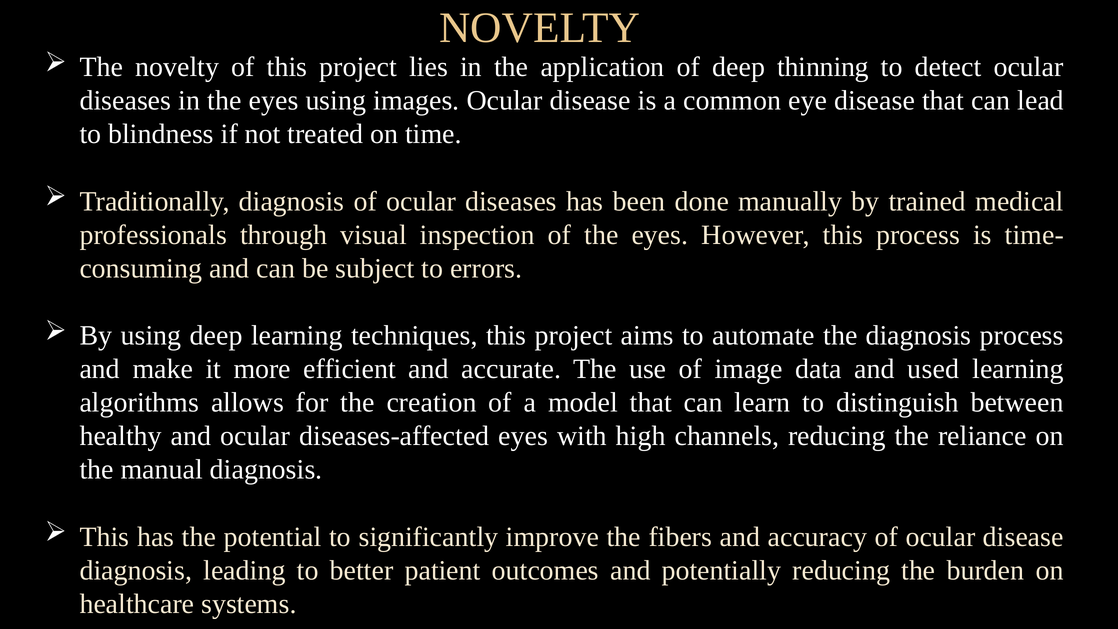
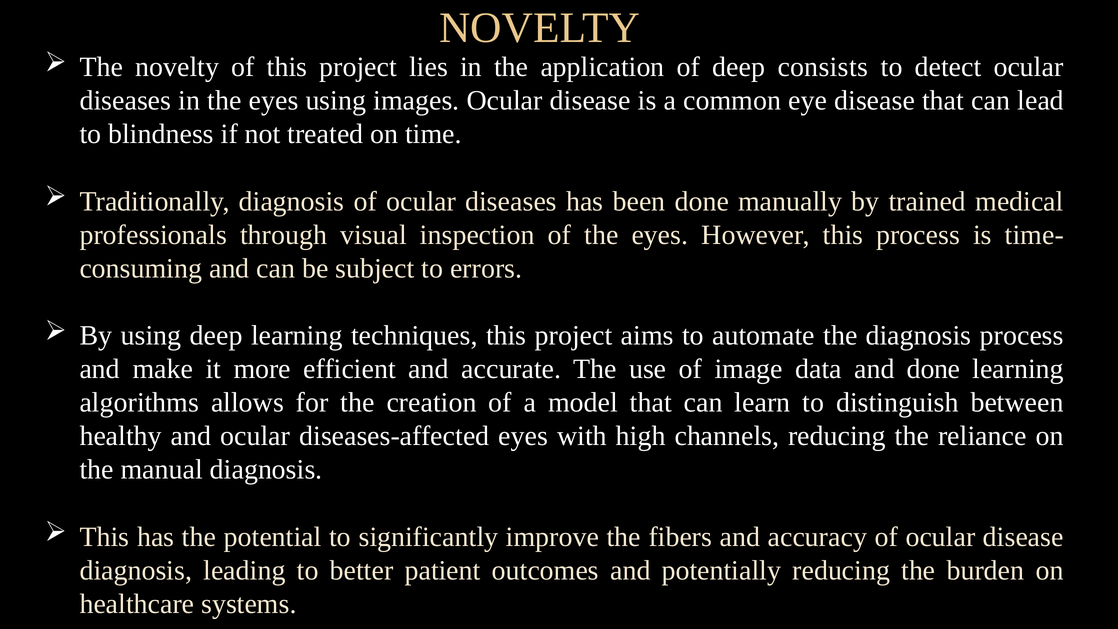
thinning: thinning -> consists
and used: used -> done
